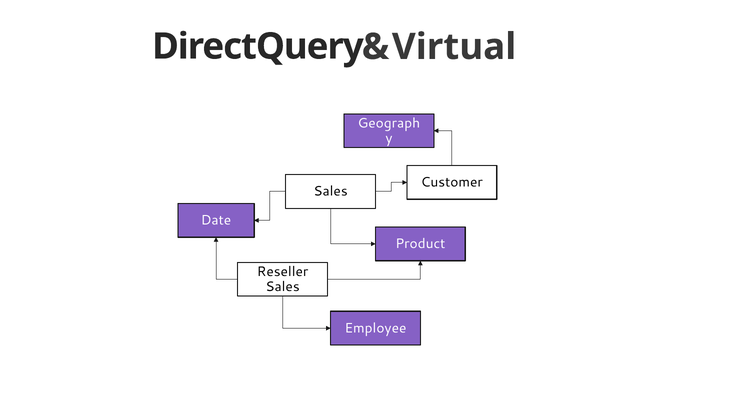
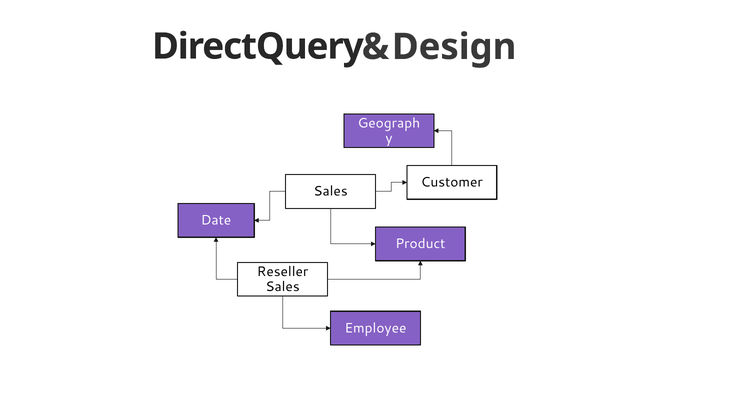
Virtual: Virtual -> Design
